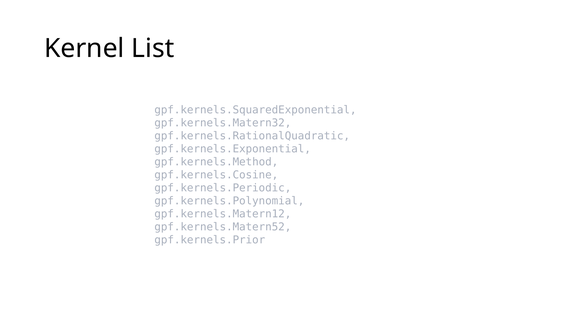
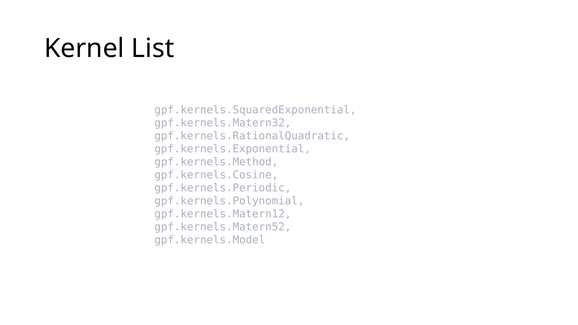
gpf.kernels.Prior: gpf.kernels.Prior -> gpf.kernels.Model
